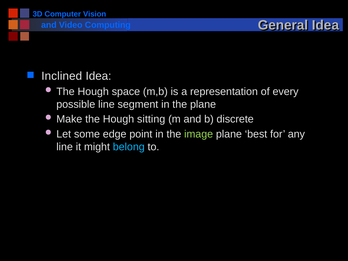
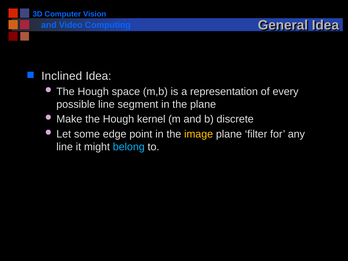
sitting: sitting -> kernel
image colour: light green -> yellow
best: best -> filter
